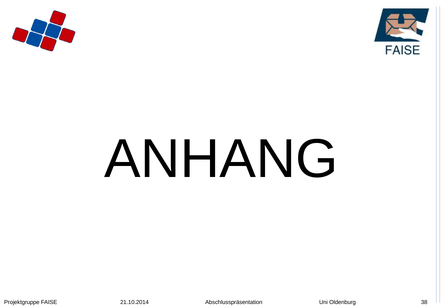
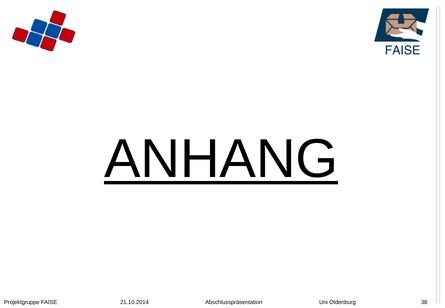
ANHANG underline: none -> present
